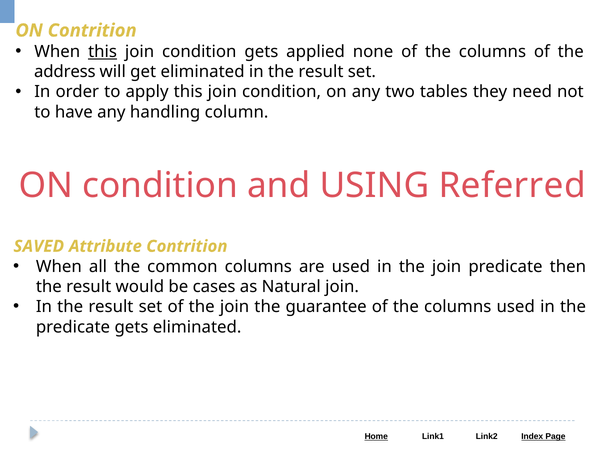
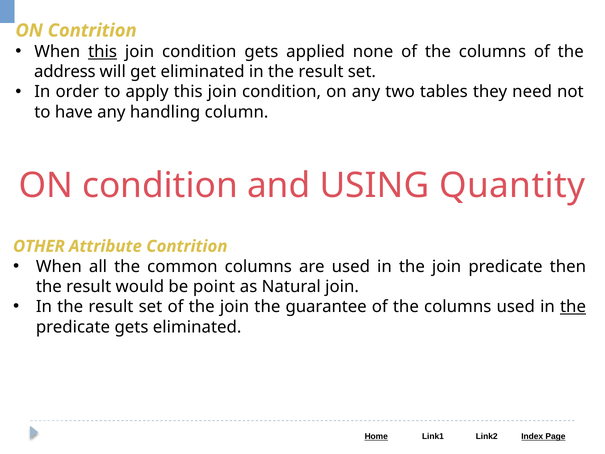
Referred: Referred -> Quantity
SAVED: SAVED -> OTHER
cases: cases -> point
the at (573, 307) underline: none -> present
